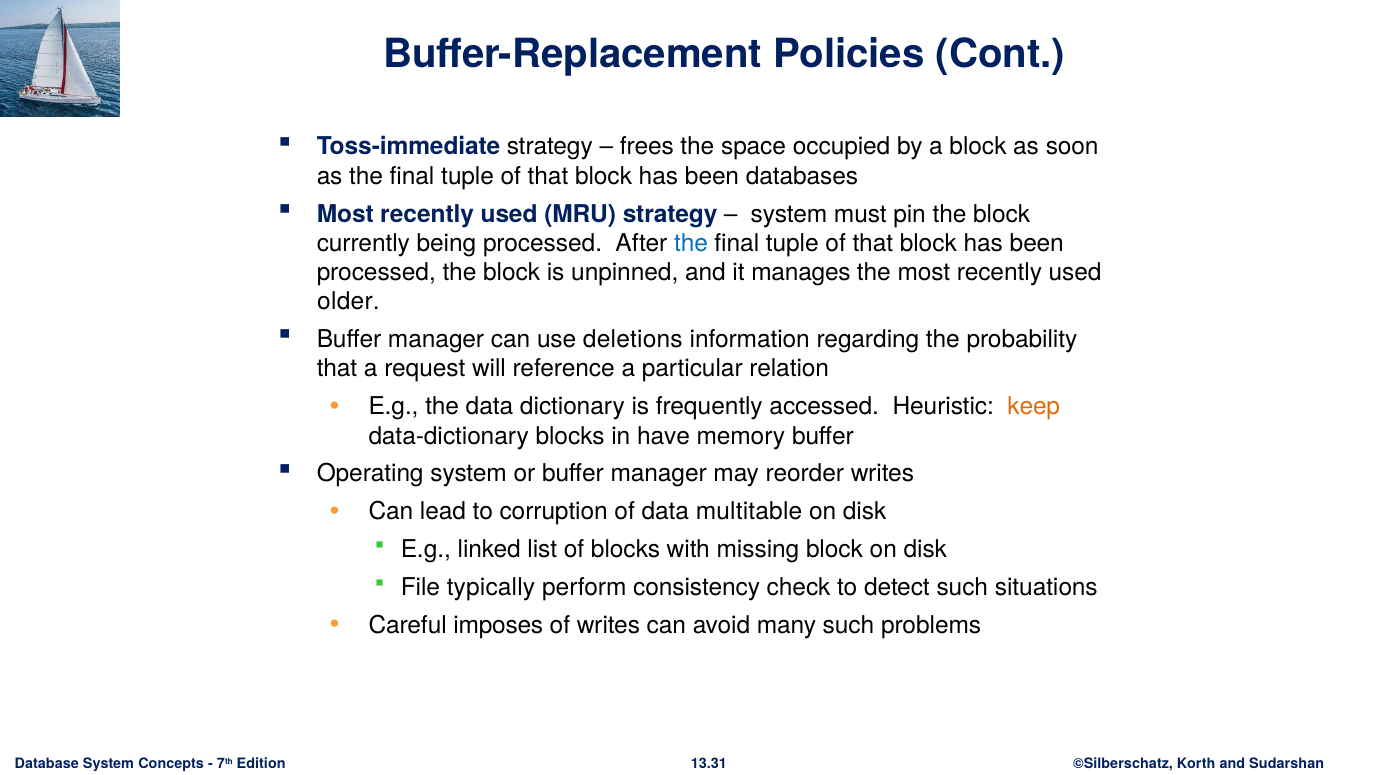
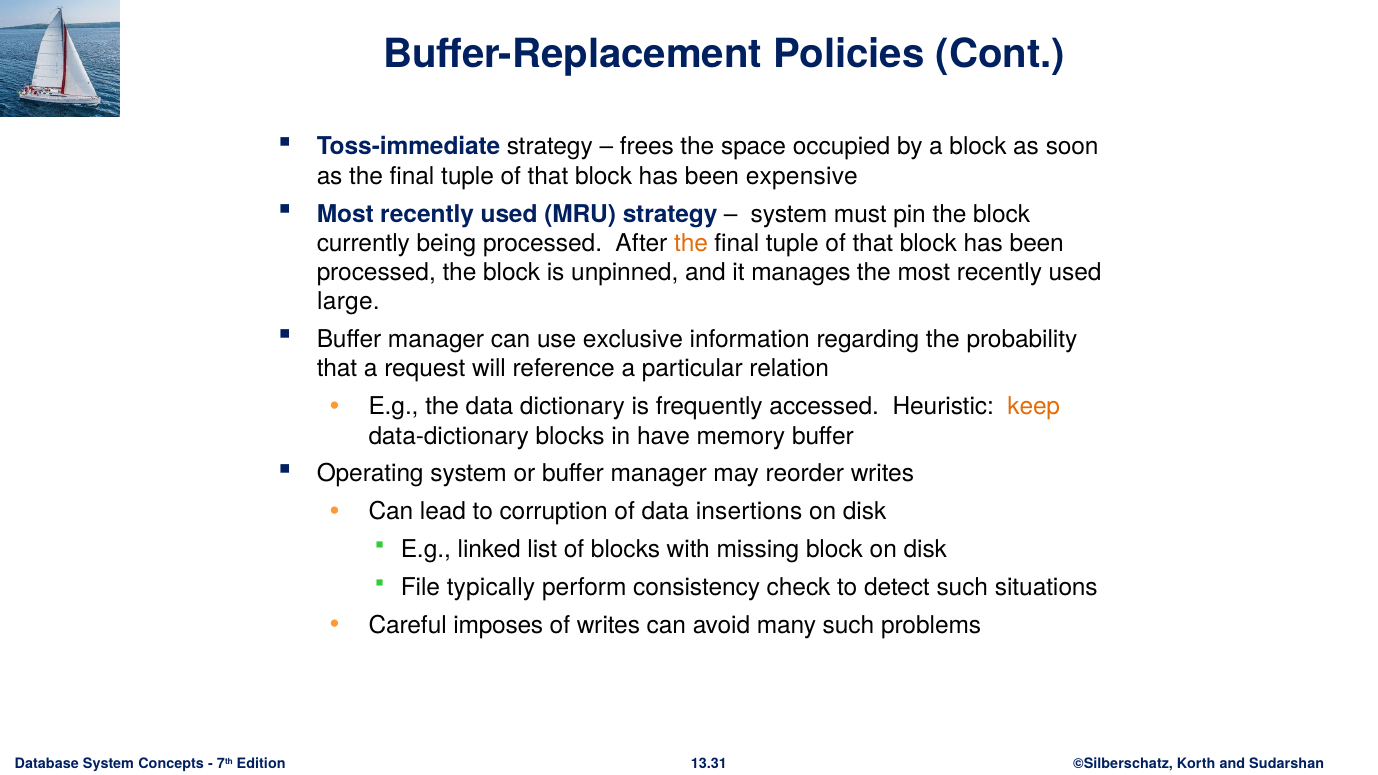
databases: databases -> expensive
the at (691, 243) colour: blue -> orange
older: older -> large
deletions: deletions -> exclusive
multitable: multitable -> insertions
